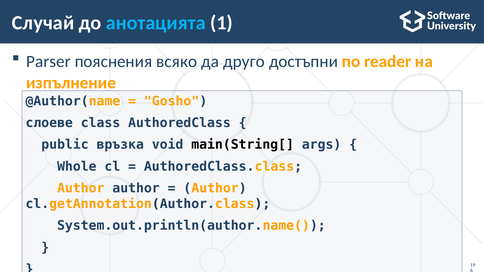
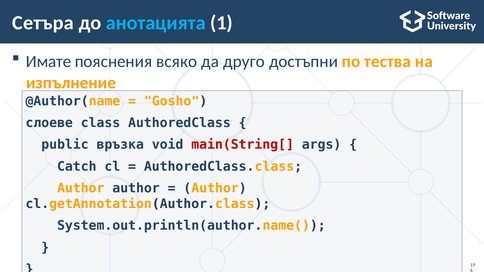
Случай: Случай -> Сетъра
Parser: Parser -> Имате
reader: reader -> тества
main(String[ colour: black -> red
Whole: Whole -> Catch
